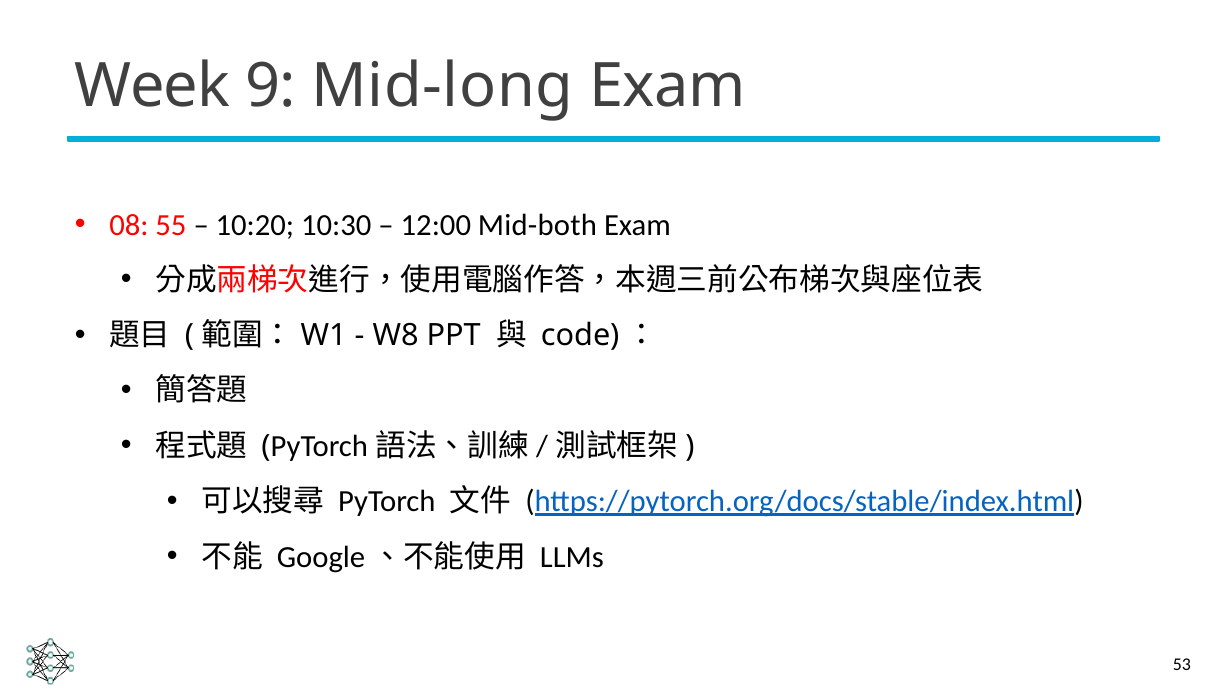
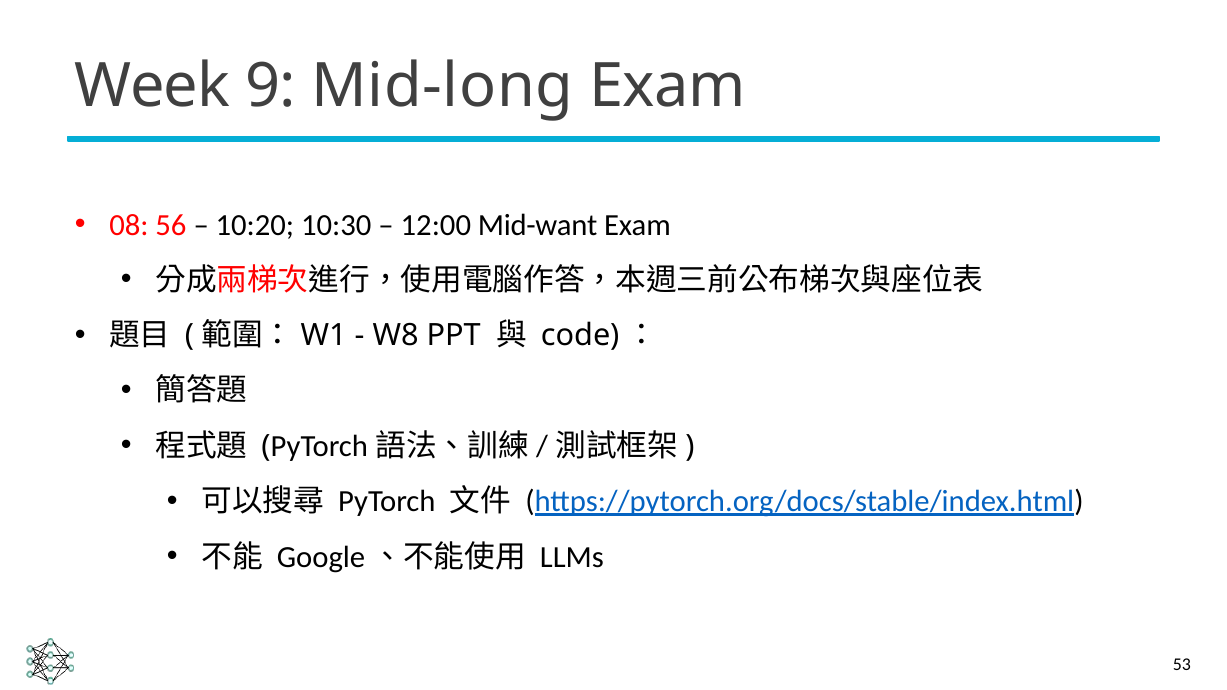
55: 55 -> 56
Mid-both: Mid-both -> Mid-want
